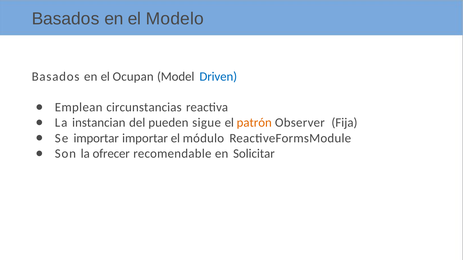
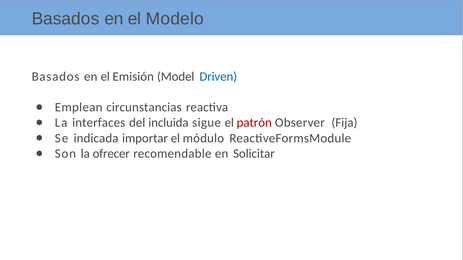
Ocupan: Ocupan -> Emisión
instancian: instancian -> interfaces
pueden: pueden -> incluida
patrón colour: orange -> red
Se importar: importar -> indicada
